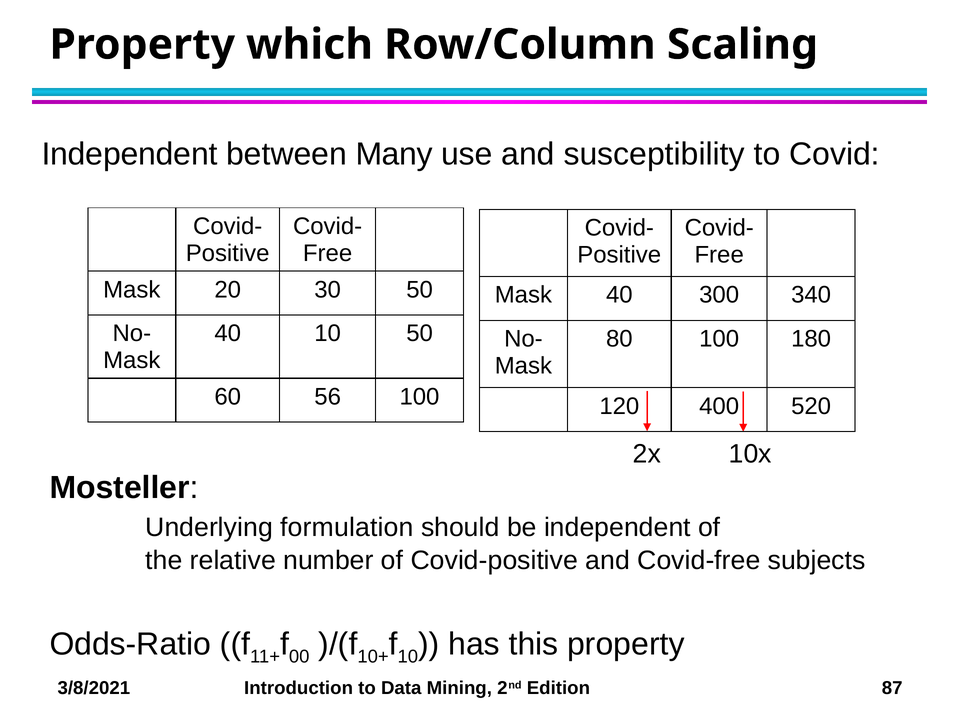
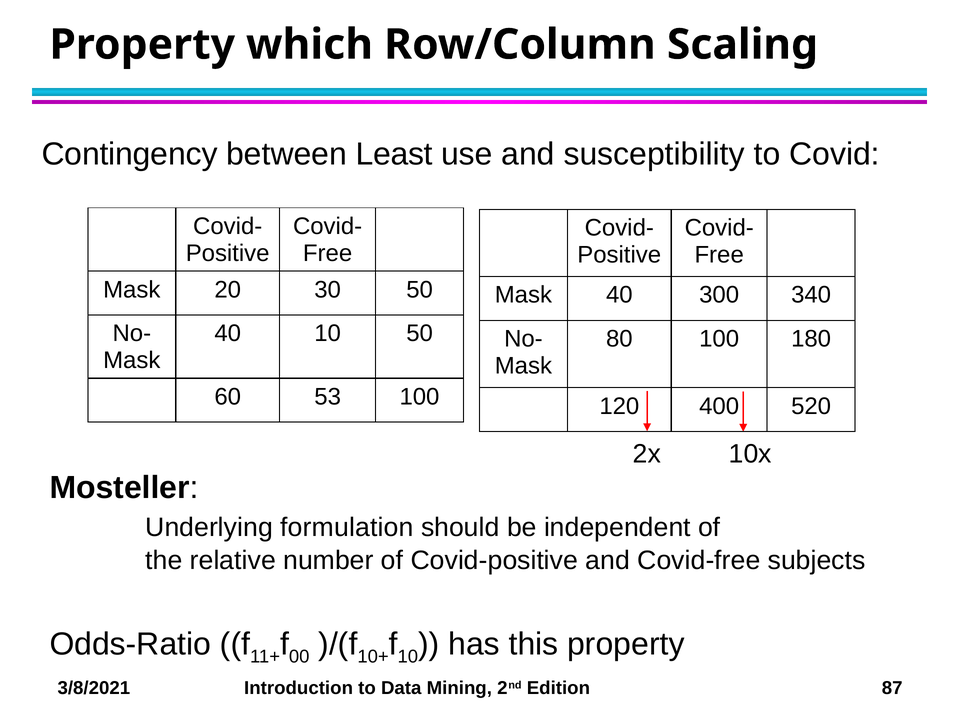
Independent at (130, 154): Independent -> Contingency
Many: Many -> Least
56: 56 -> 53
